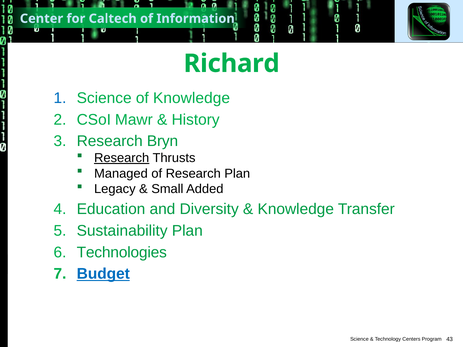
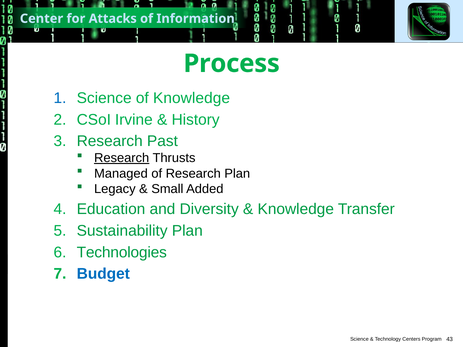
Caltech: Caltech -> Attacks
Richard: Richard -> Process
Mawr: Mawr -> Irvine
Bryn: Bryn -> Past
Budget underline: present -> none
